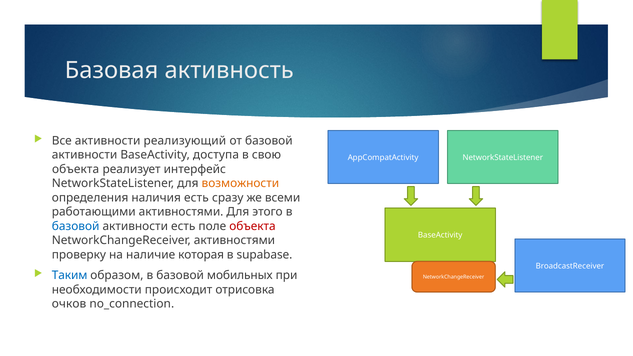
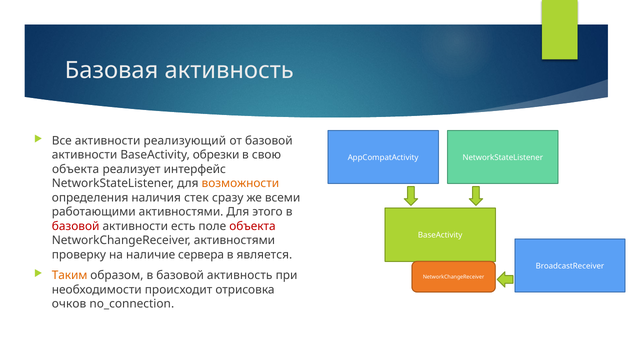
доступа: доступа -> обрезки
наличия есть: есть -> стек
базовой at (76, 226) colour: blue -> red
которая: которая -> сервера
supabase: supabase -> является
Таким colour: blue -> orange
базовой мобильных: мобильных -> активность
